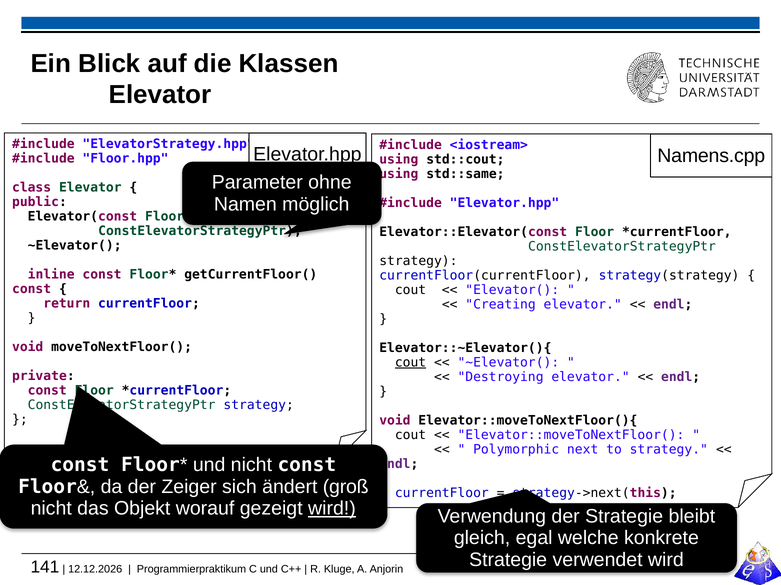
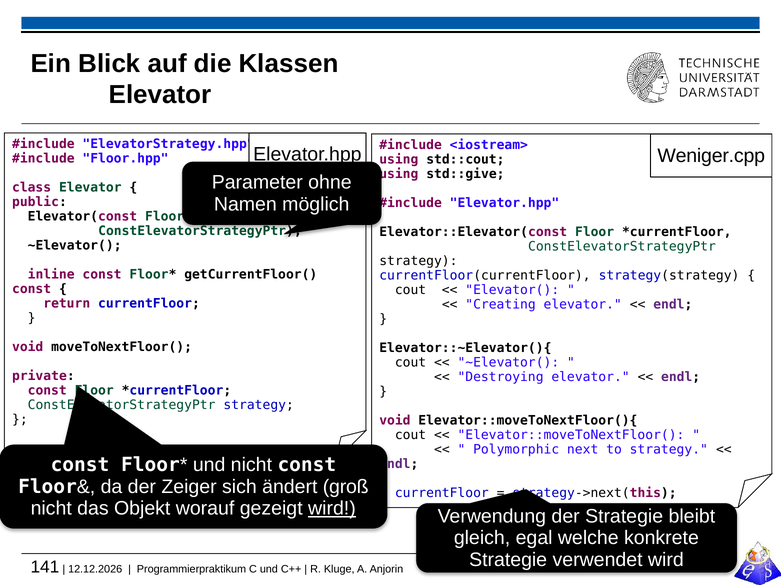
Namens.cpp: Namens.cpp -> Weniger.cpp
std::same: std::same -> std::give
cout at (411, 363) underline: present -> none
